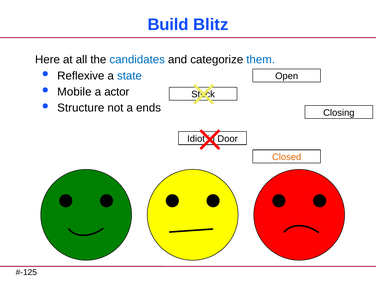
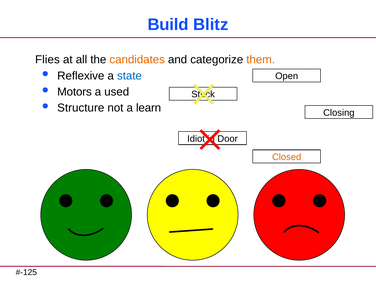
Here: Here -> Flies
candidates colour: blue -> orange
them colour: blue -> orange
Mobile: Mobile -> Motors
actor: actor -> used
ends: ends -> learn
